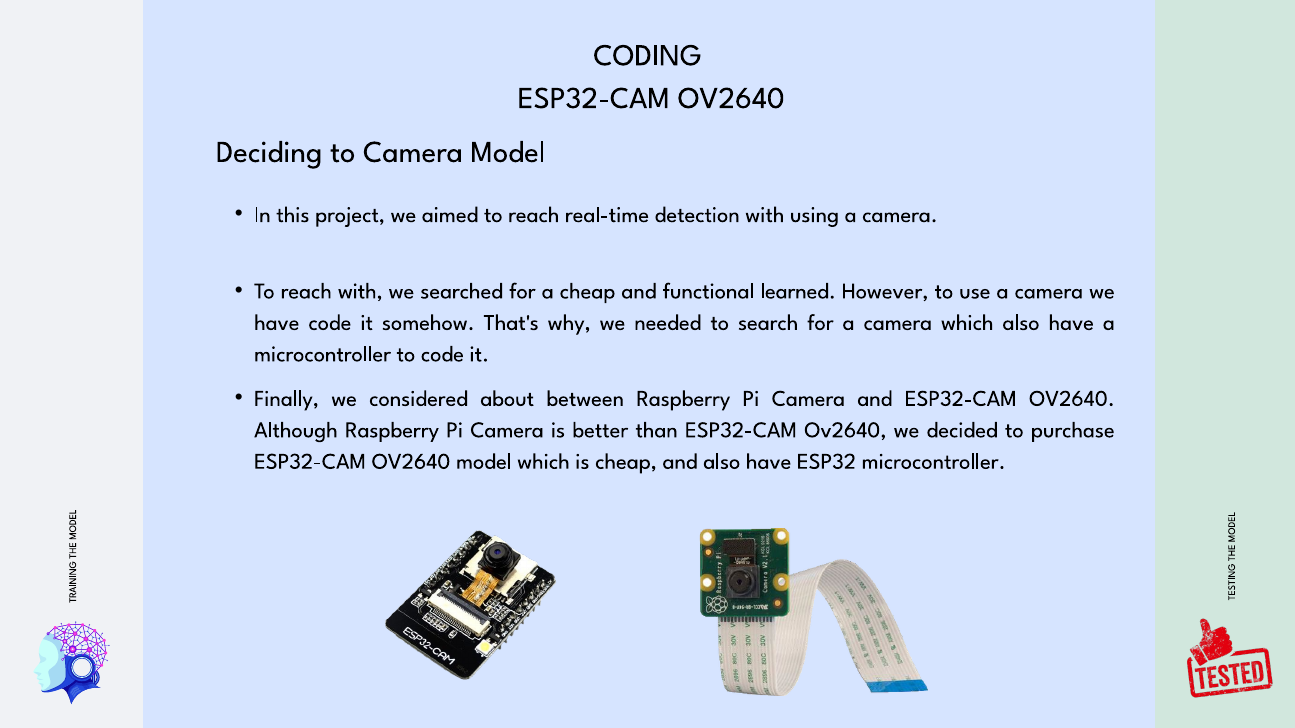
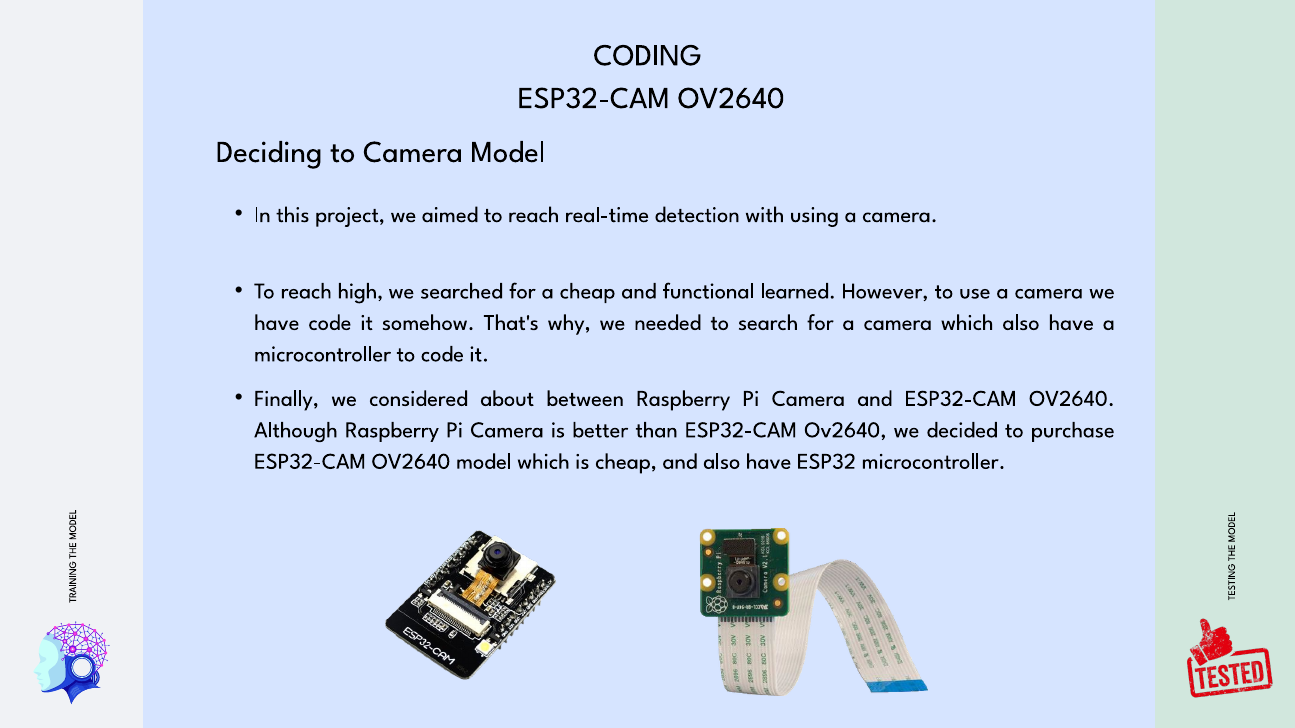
reach with: with -> high
